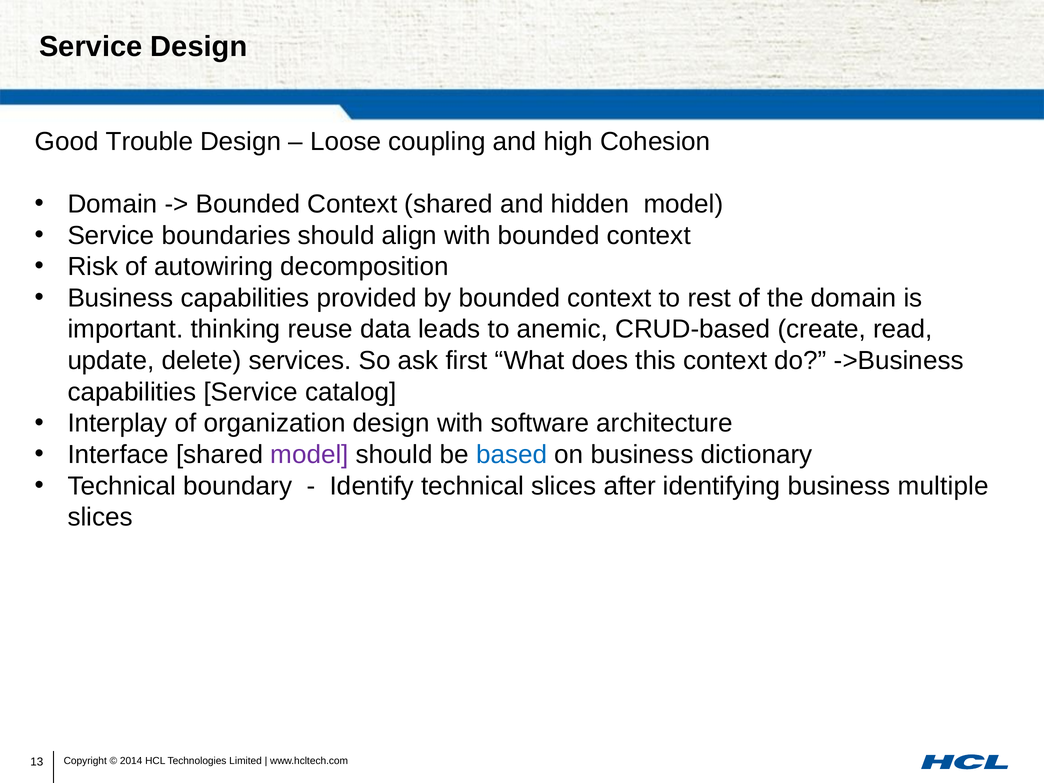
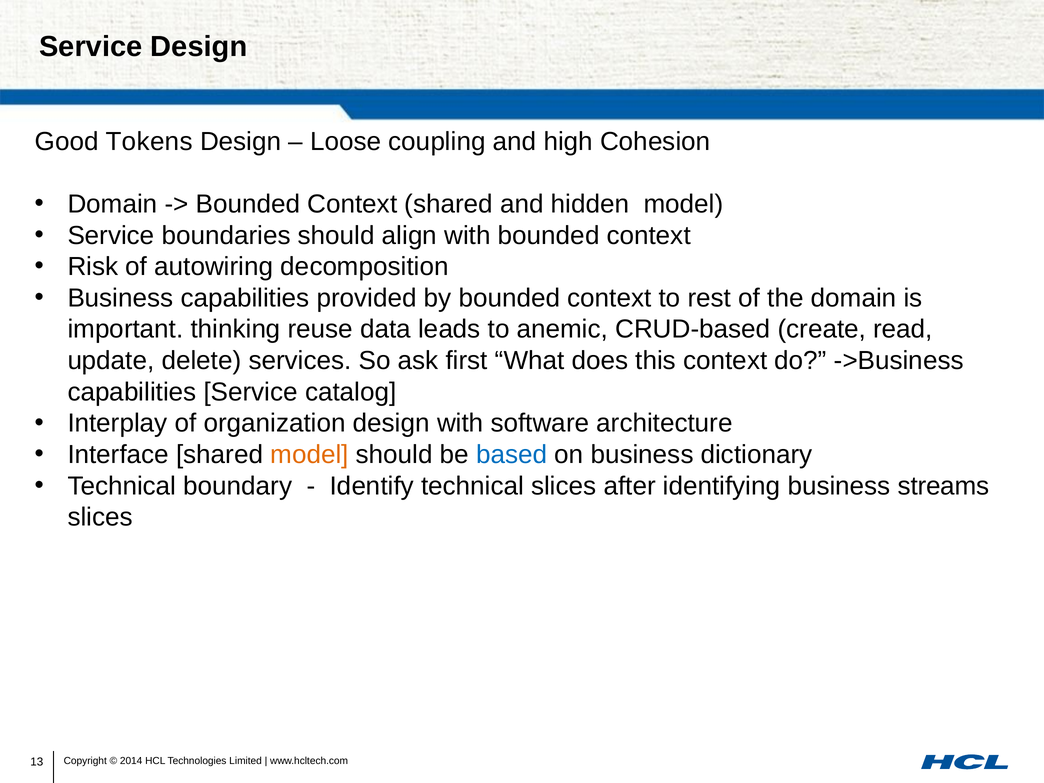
Trouble: Trouble -> Tokens
model at (309, 455) colour: purple -> orange
multiple: multiple -> streams
